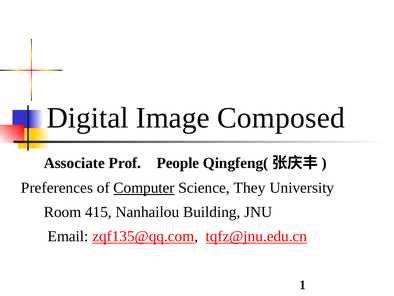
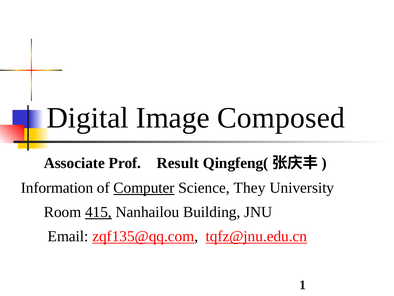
People: People -> Result
Preferences: Preferences -> Information
415 underline: none -> present
